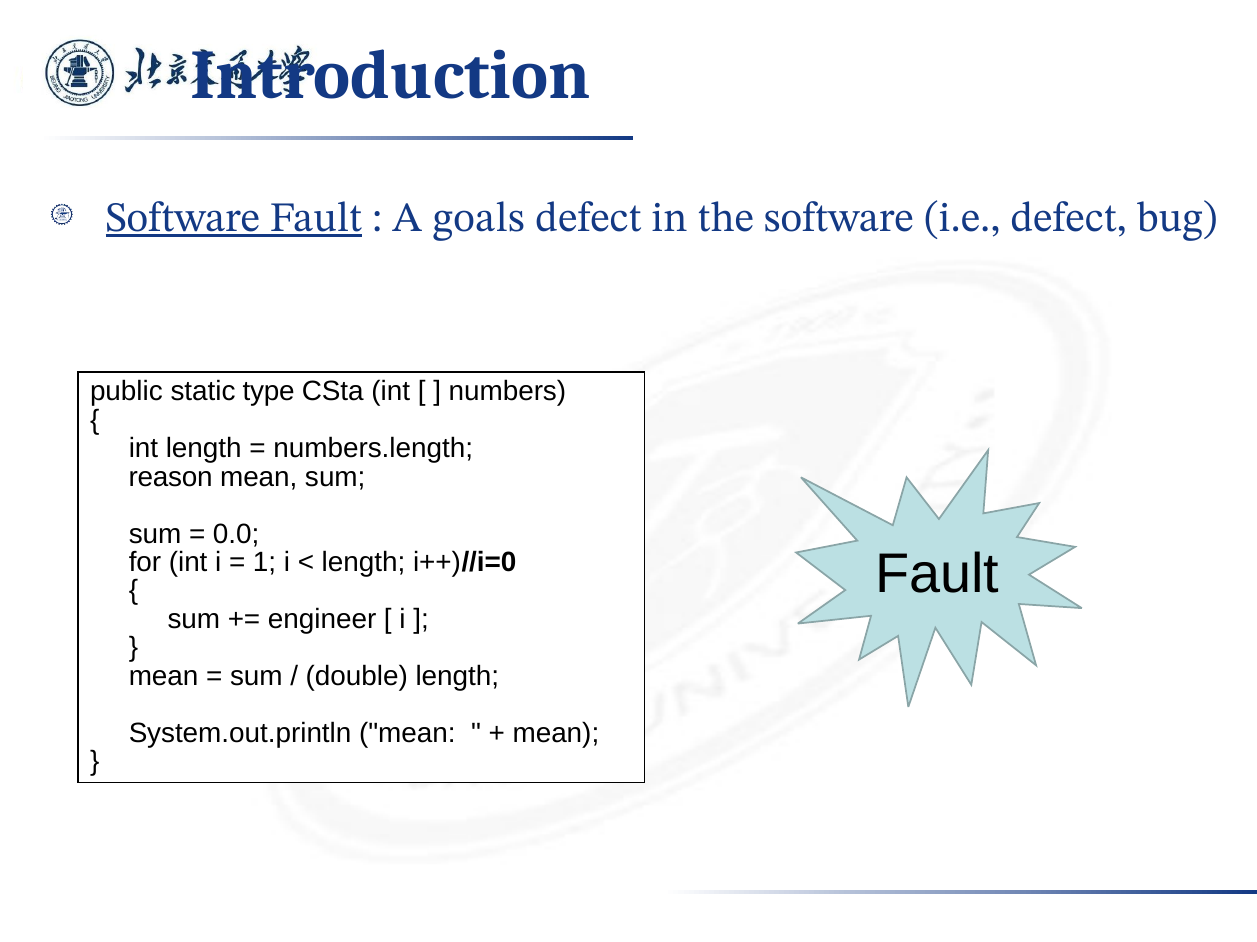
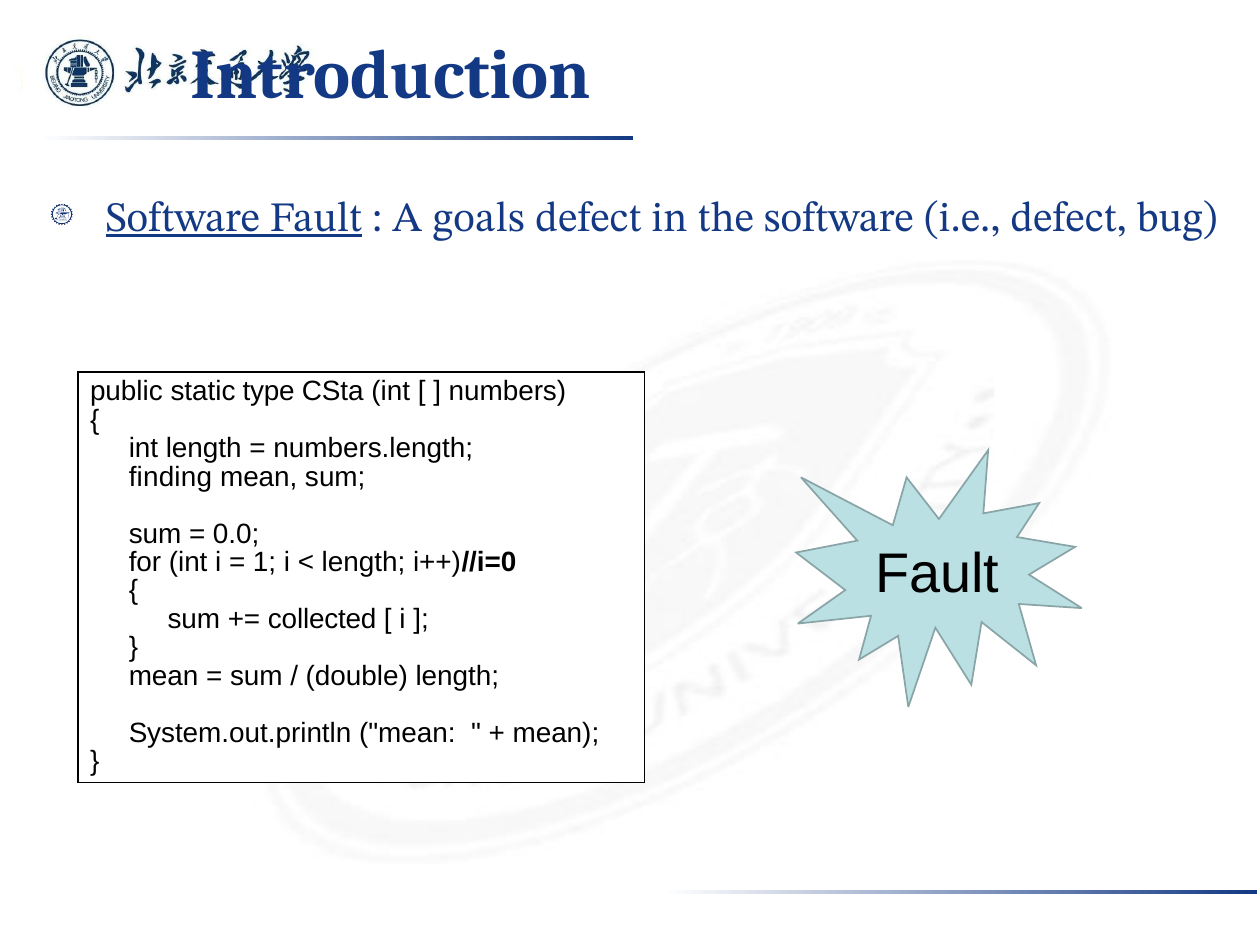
reason: reason -> finding
engineer: engineer -> collected
